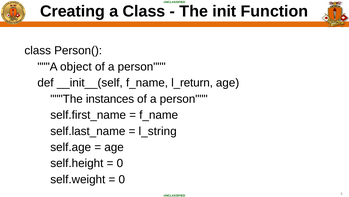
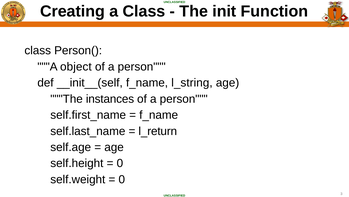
l_return: l_return -> l_string
l_string: l_string -> l_return
